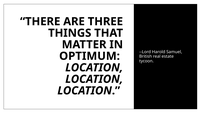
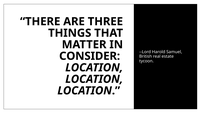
OPTIMUM: OPTIMUM -> CONSIDER
